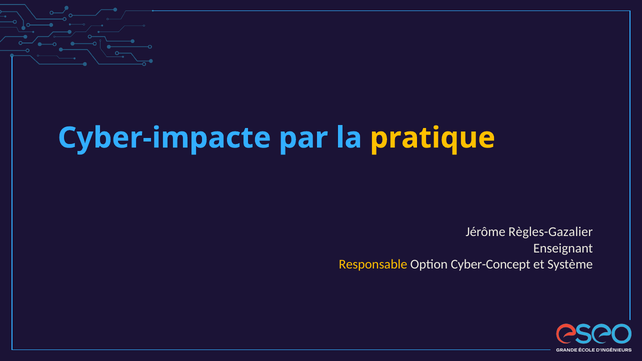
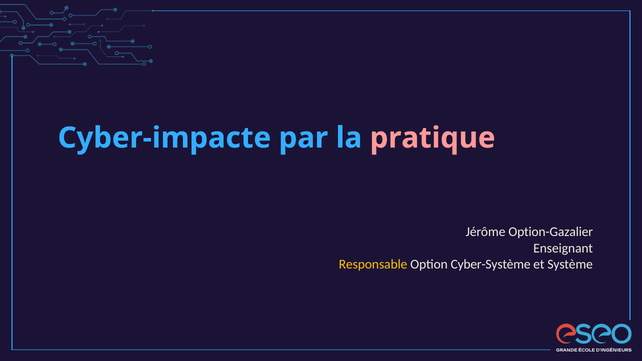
pratique colour: yellow -> pink
Règles-Gazalier: Règles-Gazalier -> Option-Gazalier
Cyber-Concept: Cyber-Concept -> Cyber-Système
